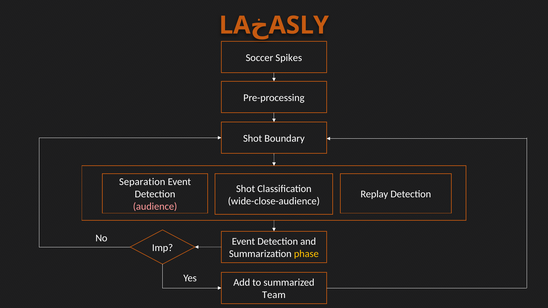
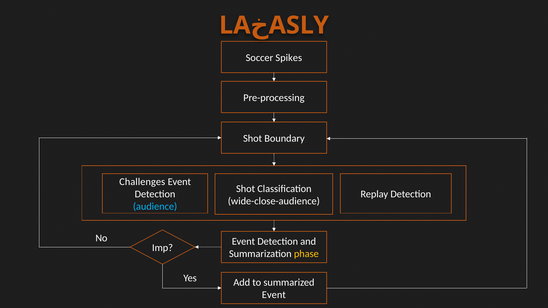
Separation: Separation -> Challenges
audience colour: pink -> light blue
Team at (274, 295): Team -> Event
